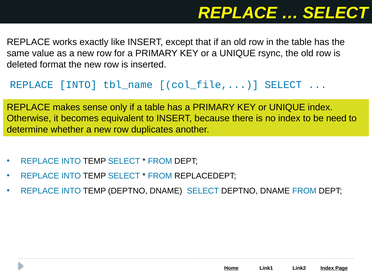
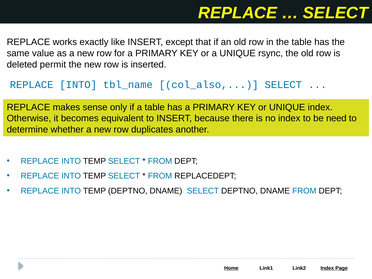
format: format -> permit
col_file: col_file -> col_also
